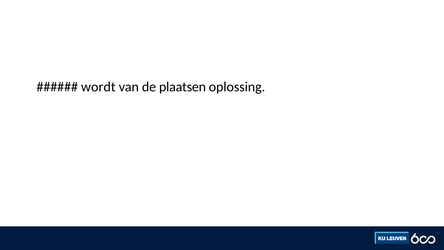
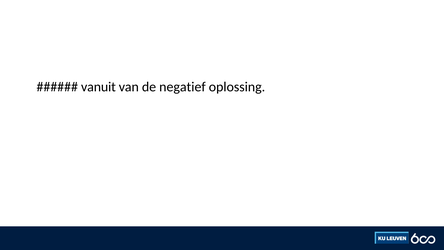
wordt: wordt -> vanuit
plaatsen: plaatsen -> negatief
